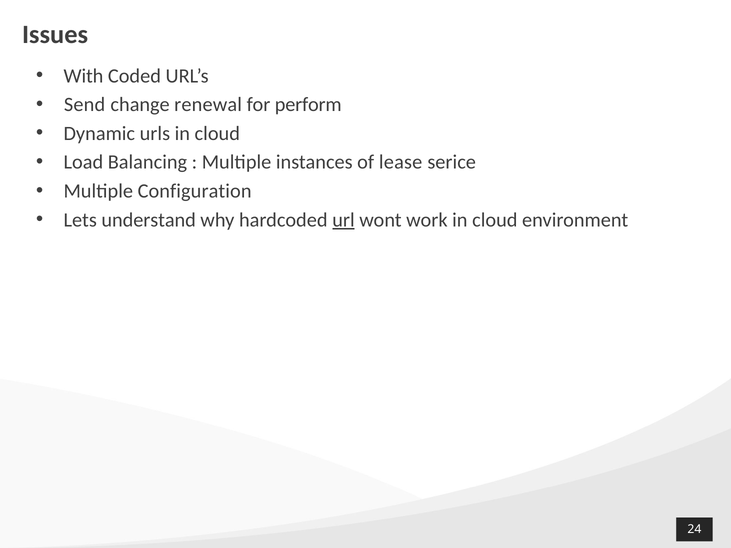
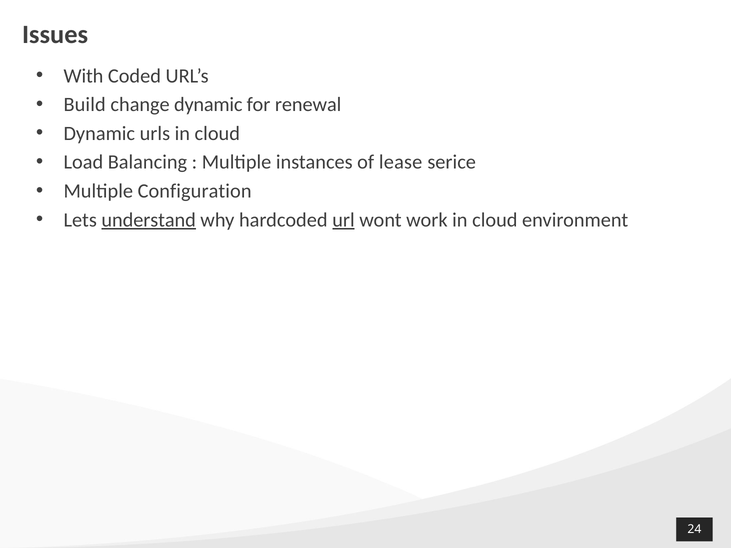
Send: Send -> Build
change renewal: renewal -> dynamic
perform: perform -> renewal
understand underline: none -> present
